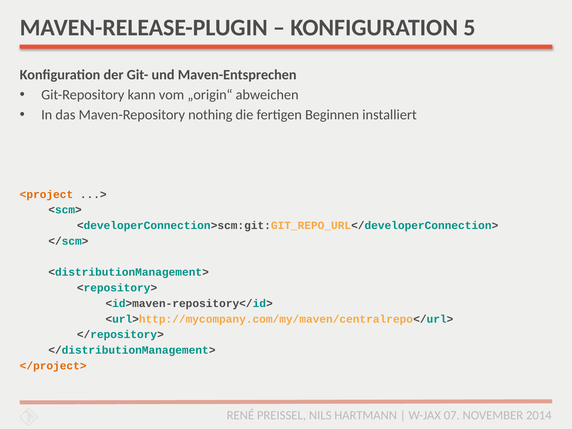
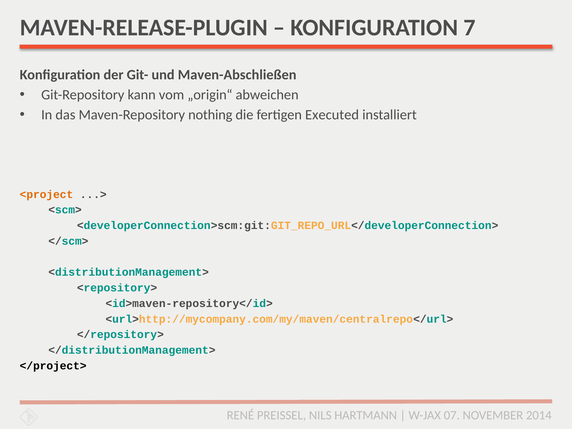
5: 5 -> 7
Maven-Entsprechen: Maven-Entsprechen -> Maven-Abschließen
Beginnen: Beginnen -> Executed
</project> colour: orange -> black
